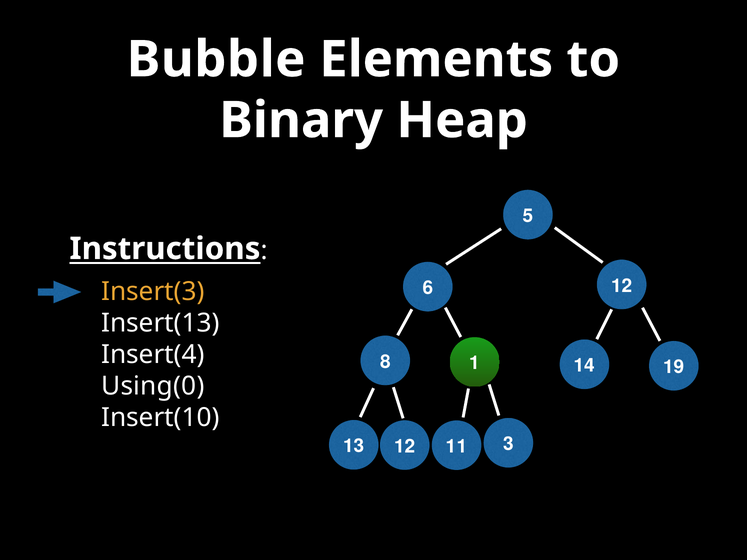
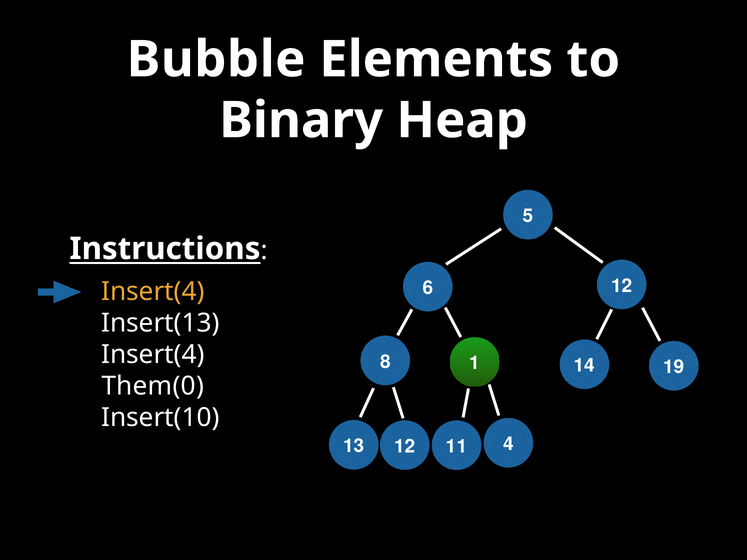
Insert(3 at (153, 292): Insert(3 -> Insert(4
Using(0: Using(0 -> Them(0
3: 3 -> 4
